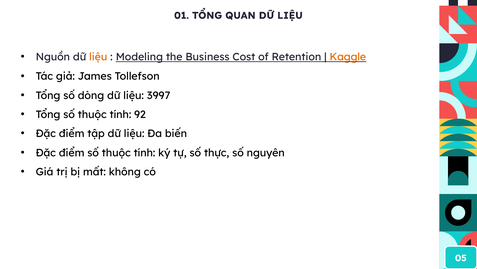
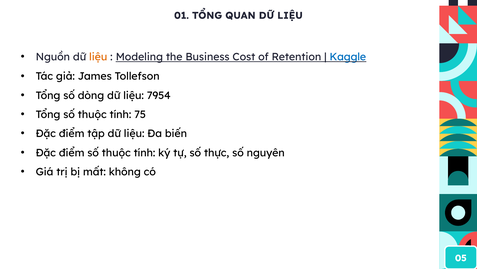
Kaggle colour: orange -> blue
3997: 3997 -> 7954
92: 92 -> 75
